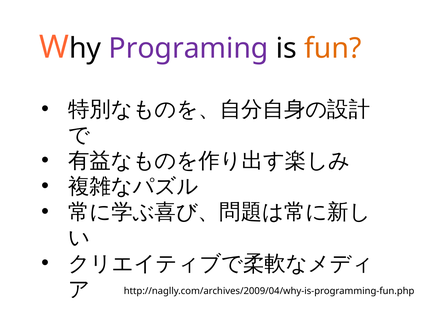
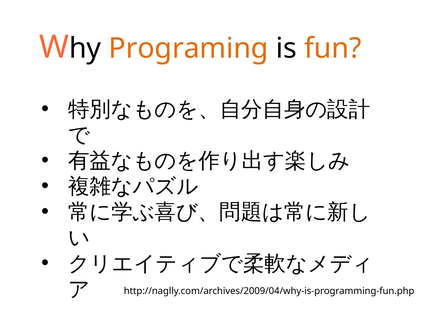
Programing colour: purple -> orange
